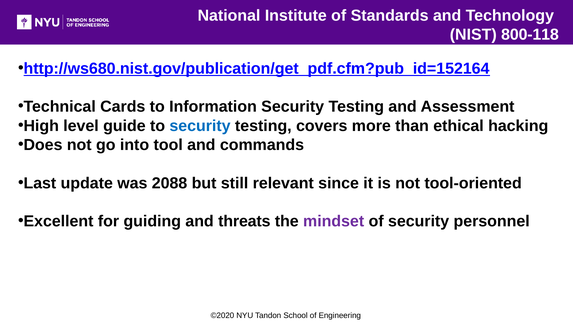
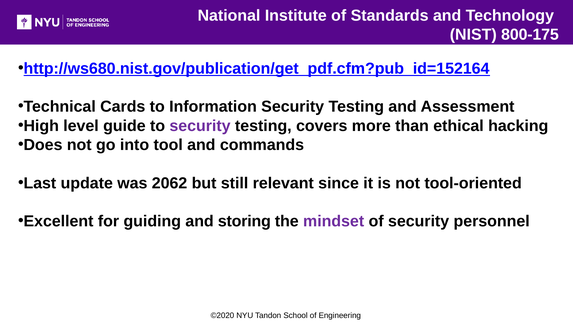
800-118: 800-118 -> 800-175
security at (200, 126) colour: blue -> purple
2088: 2088 -> 2062
threats: threats -> storing
